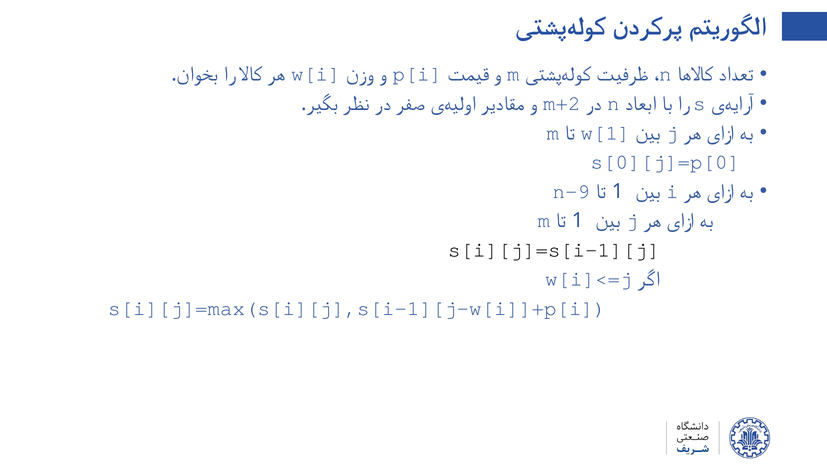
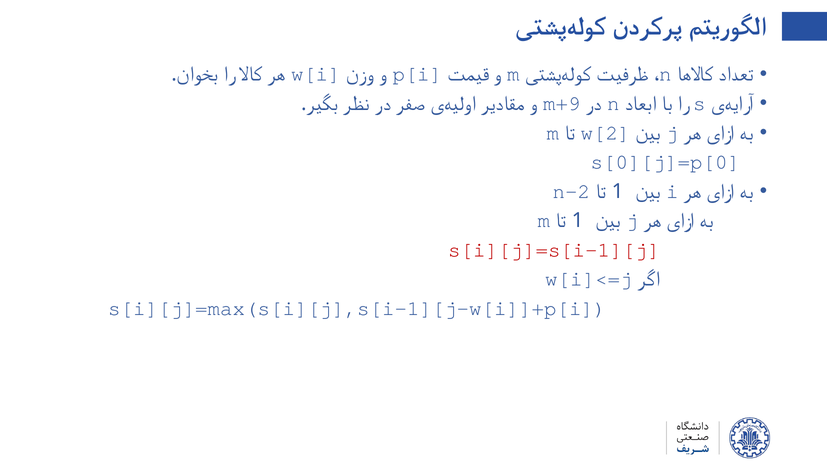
m+2: m+2 -> m+9
w[1: w[1 -> w[2
n-9: n-9 -> n-2
s[i][j]=s[i-1][j colour: black -> red
